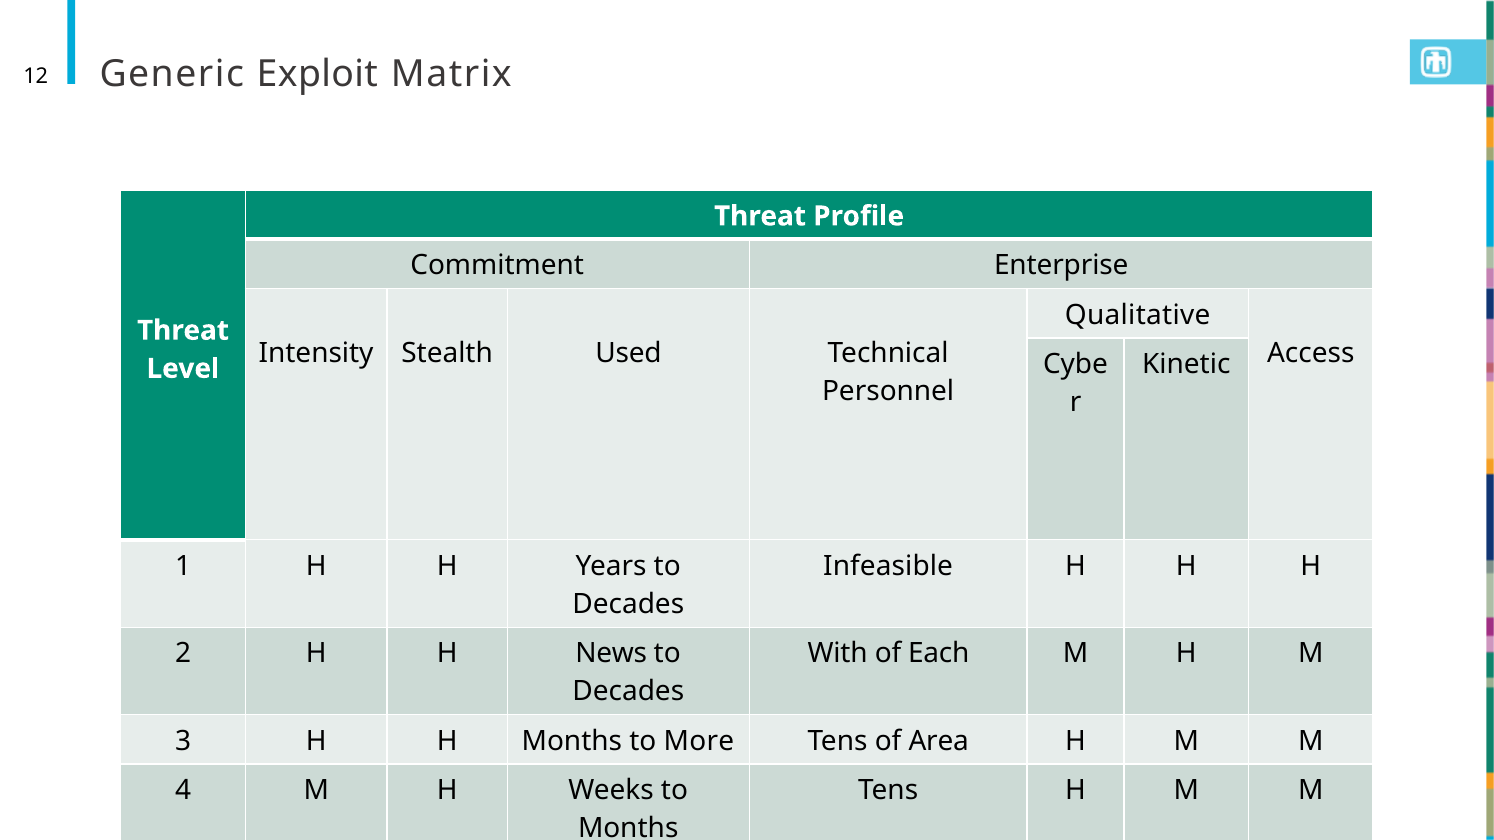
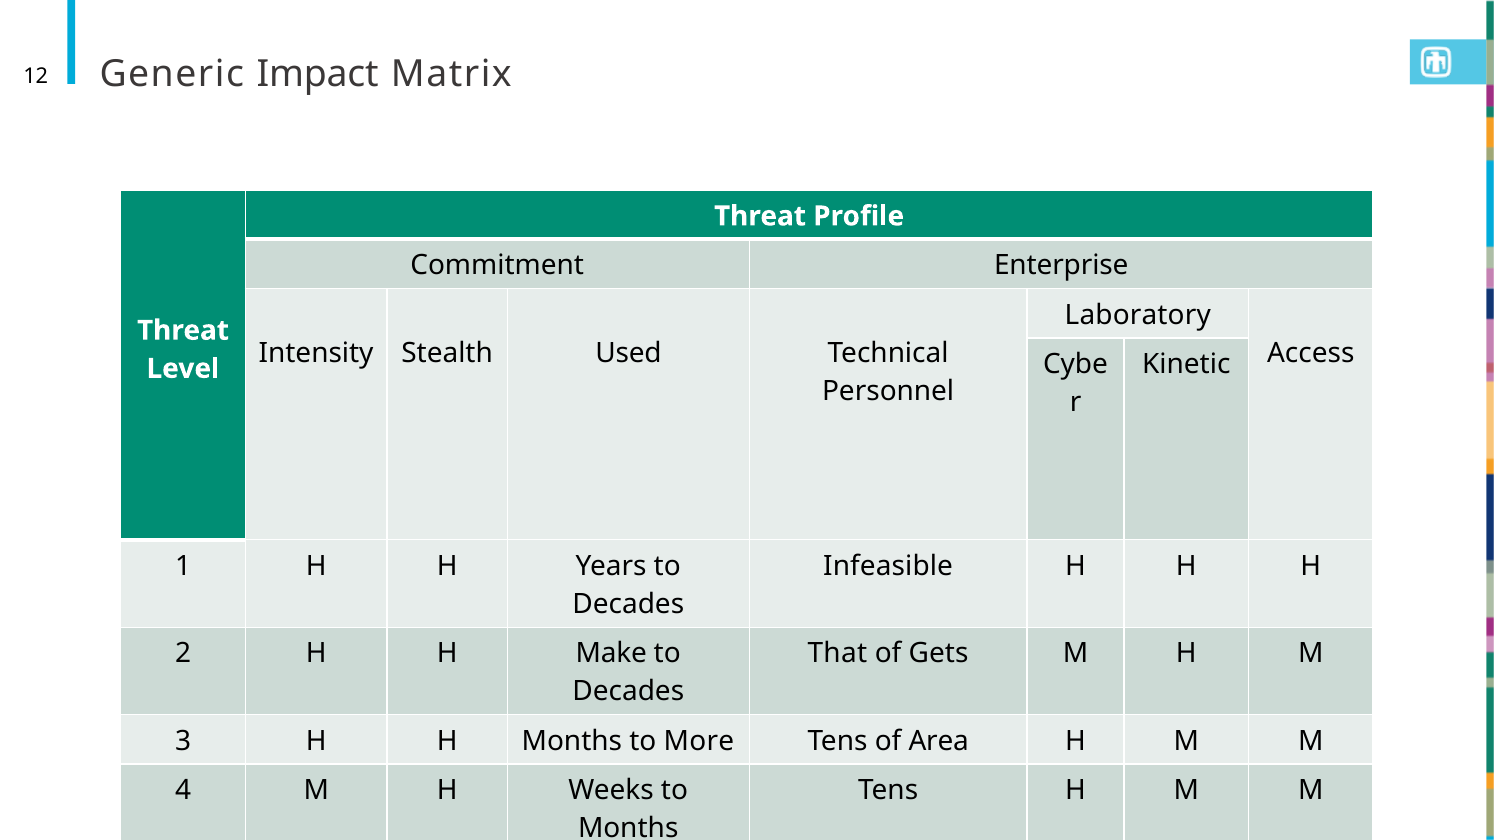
Exploit: Exploit -> Impact
Qualitative: Qualitative -> Laboratory
News: News -> Make
With: With -> That
Each: Each -> Gets
